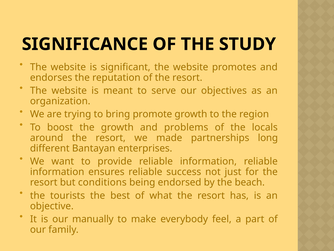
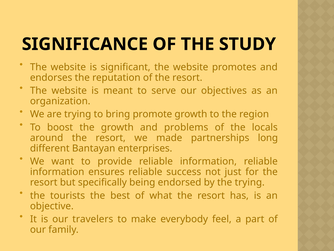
conditions: conditions -> specifically
the beach: beach -> trying
manually: manually -> travelers
